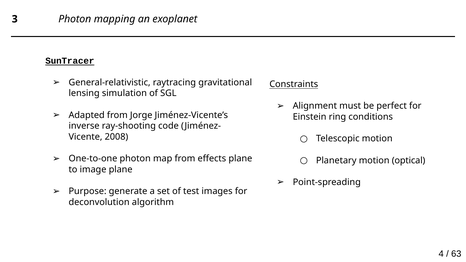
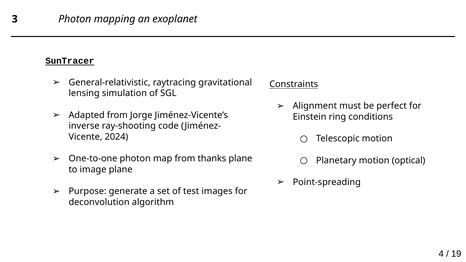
2008: 2008 -> 2024
effects: effects -> thanks
63: 63 -> 19
